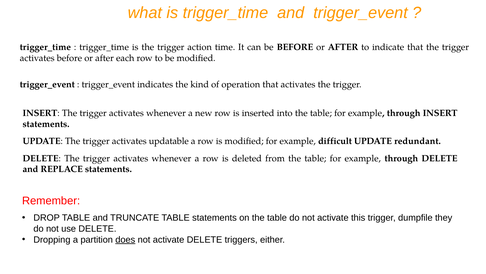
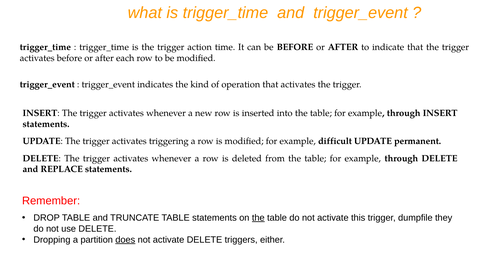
updatable: updatable -> triggering
redundant: redundant -> permanent
the at (258, 217) underline: none -> present
